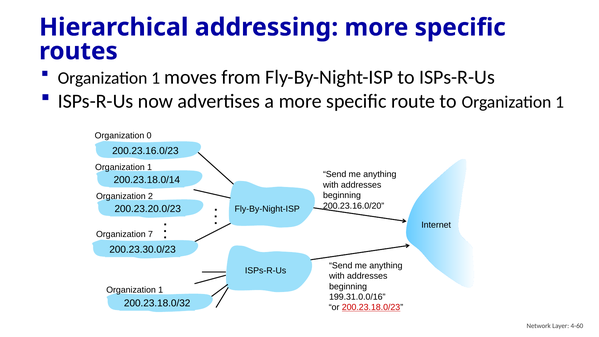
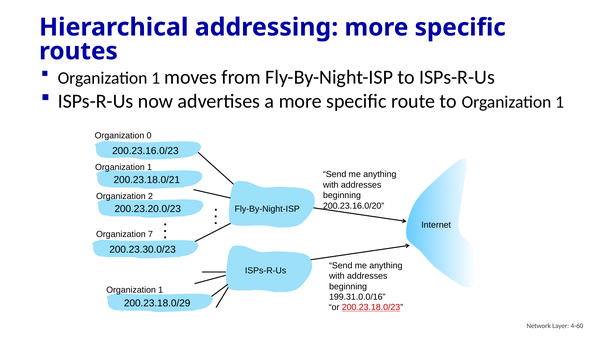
200.23.18.0/14: 200.23.18.0/14 -> 200.23.18.0/21
200.23.18.0/32: 200.23.18.0/32 -> 200.23.18.0/29
